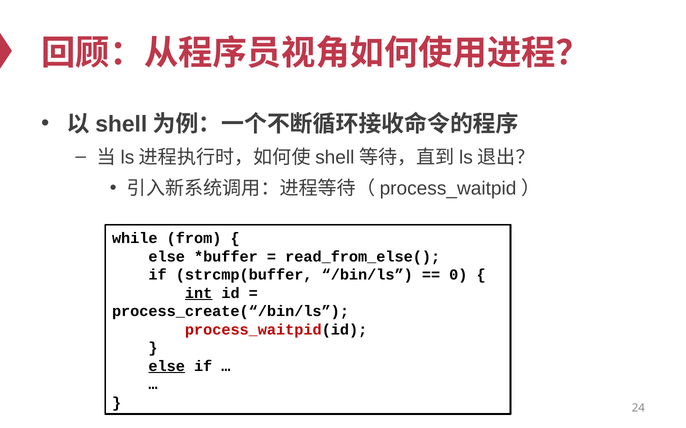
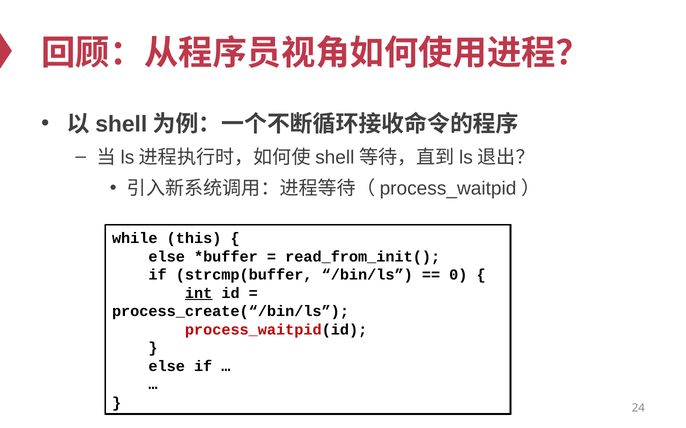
from: from -> this
read_from_else(: read_from_else( -> read_from_init(
else at (167, 367) underline: present -> none
